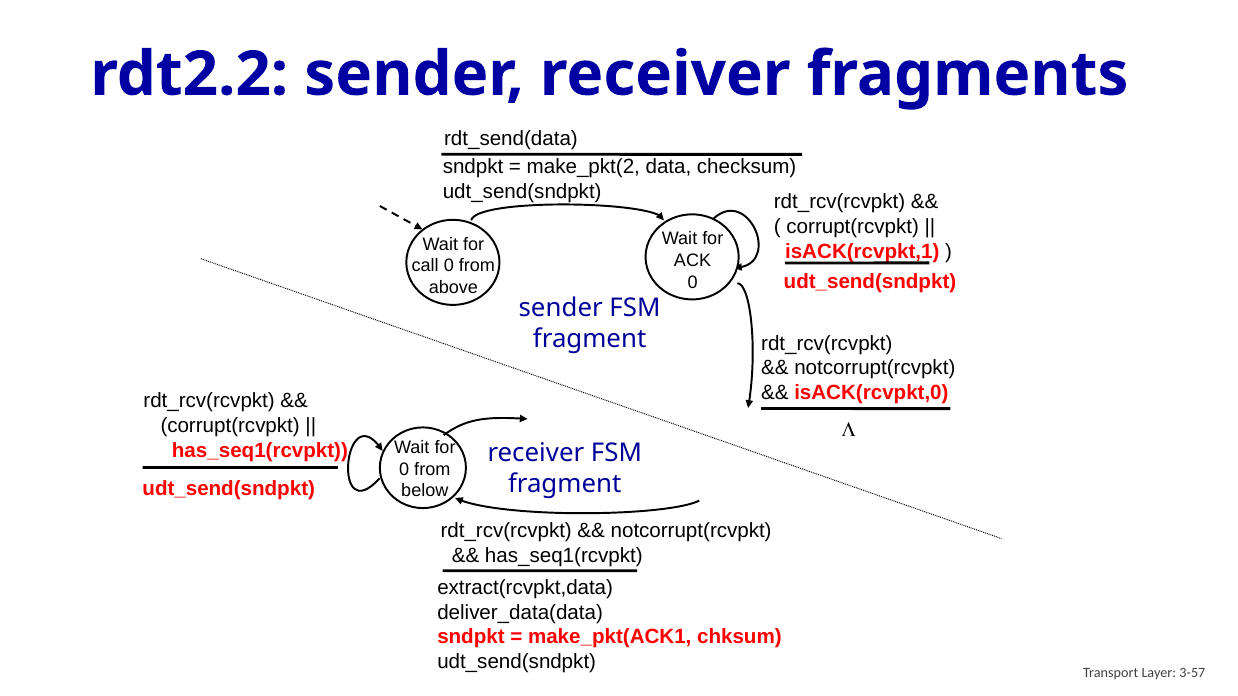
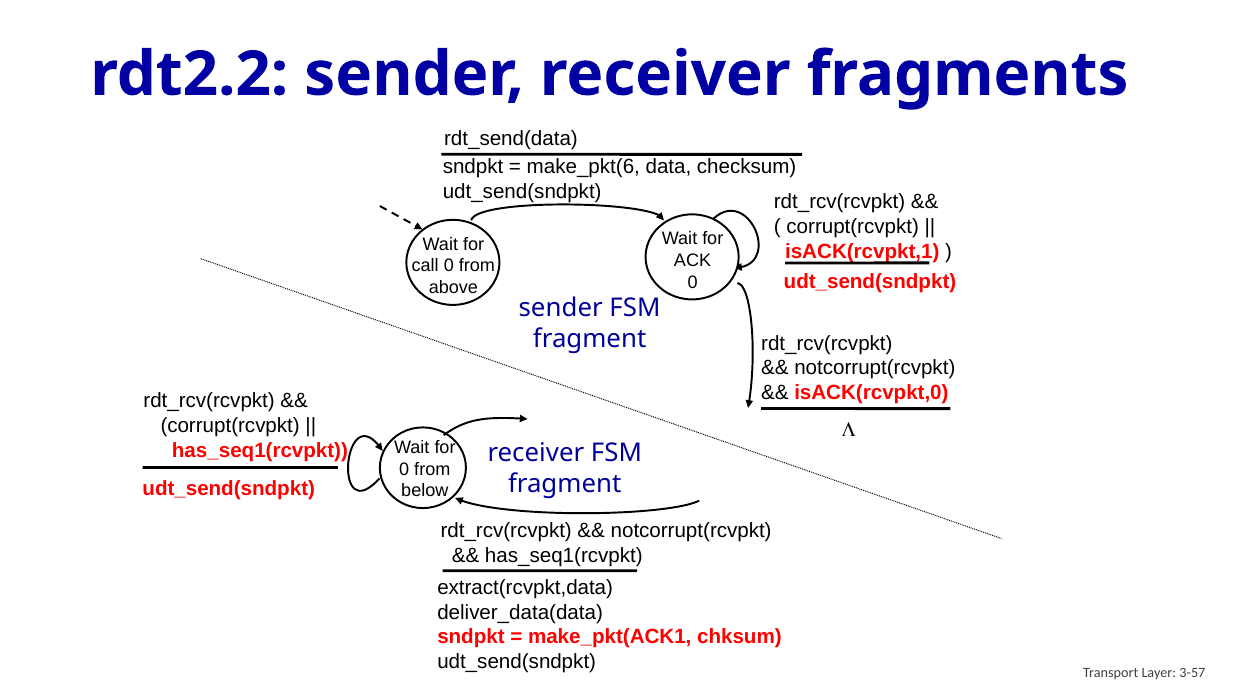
make_pkt(2: make_pkt(2 -> make_pkt(6
